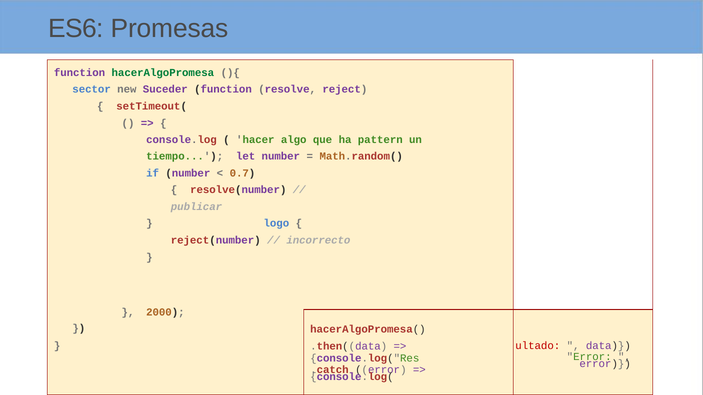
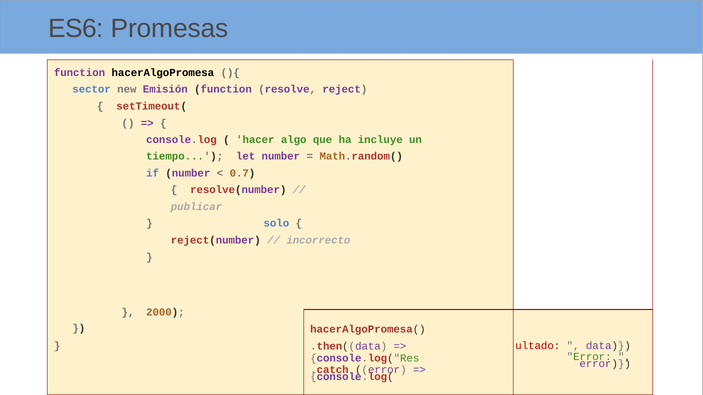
hacerAlgoPromesa colour: green -> black
Suceder: Suceder -> Emisión
pattern: pattern -> incluye
logo: logo -> solo
